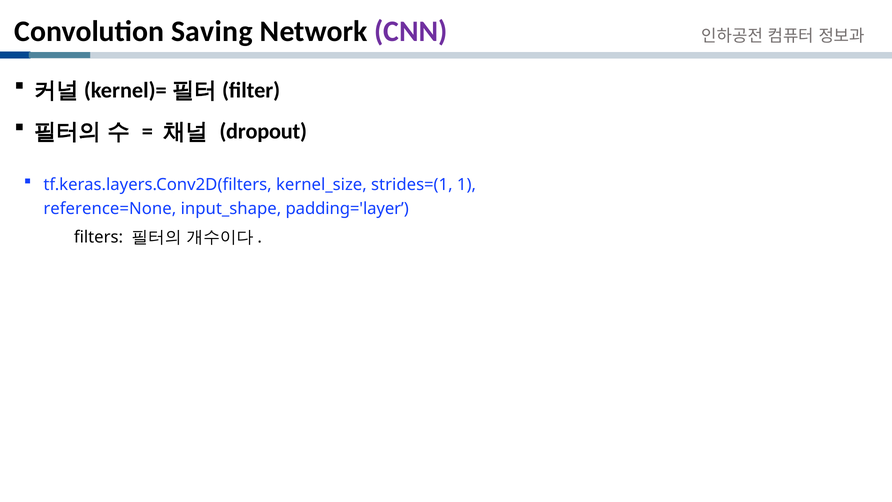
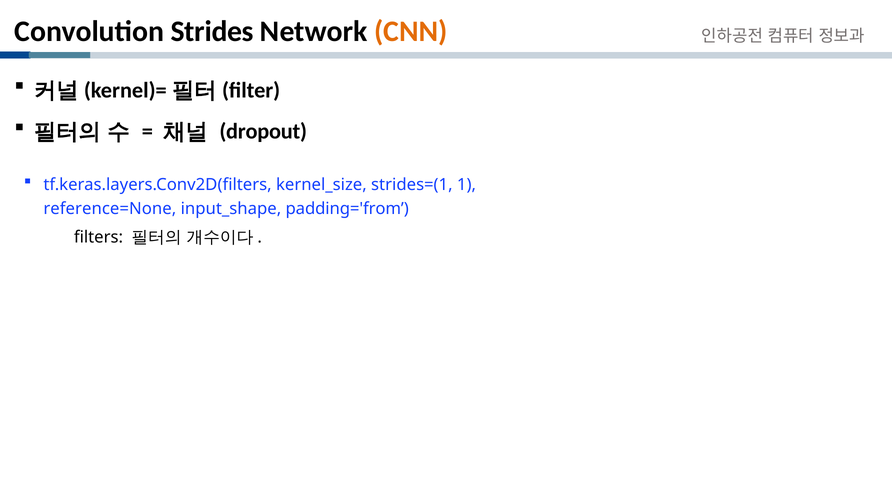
Saving: Saving -> Strides
CNN colour: purple -> orange
padding='layer: padding='layer -> padding='from
